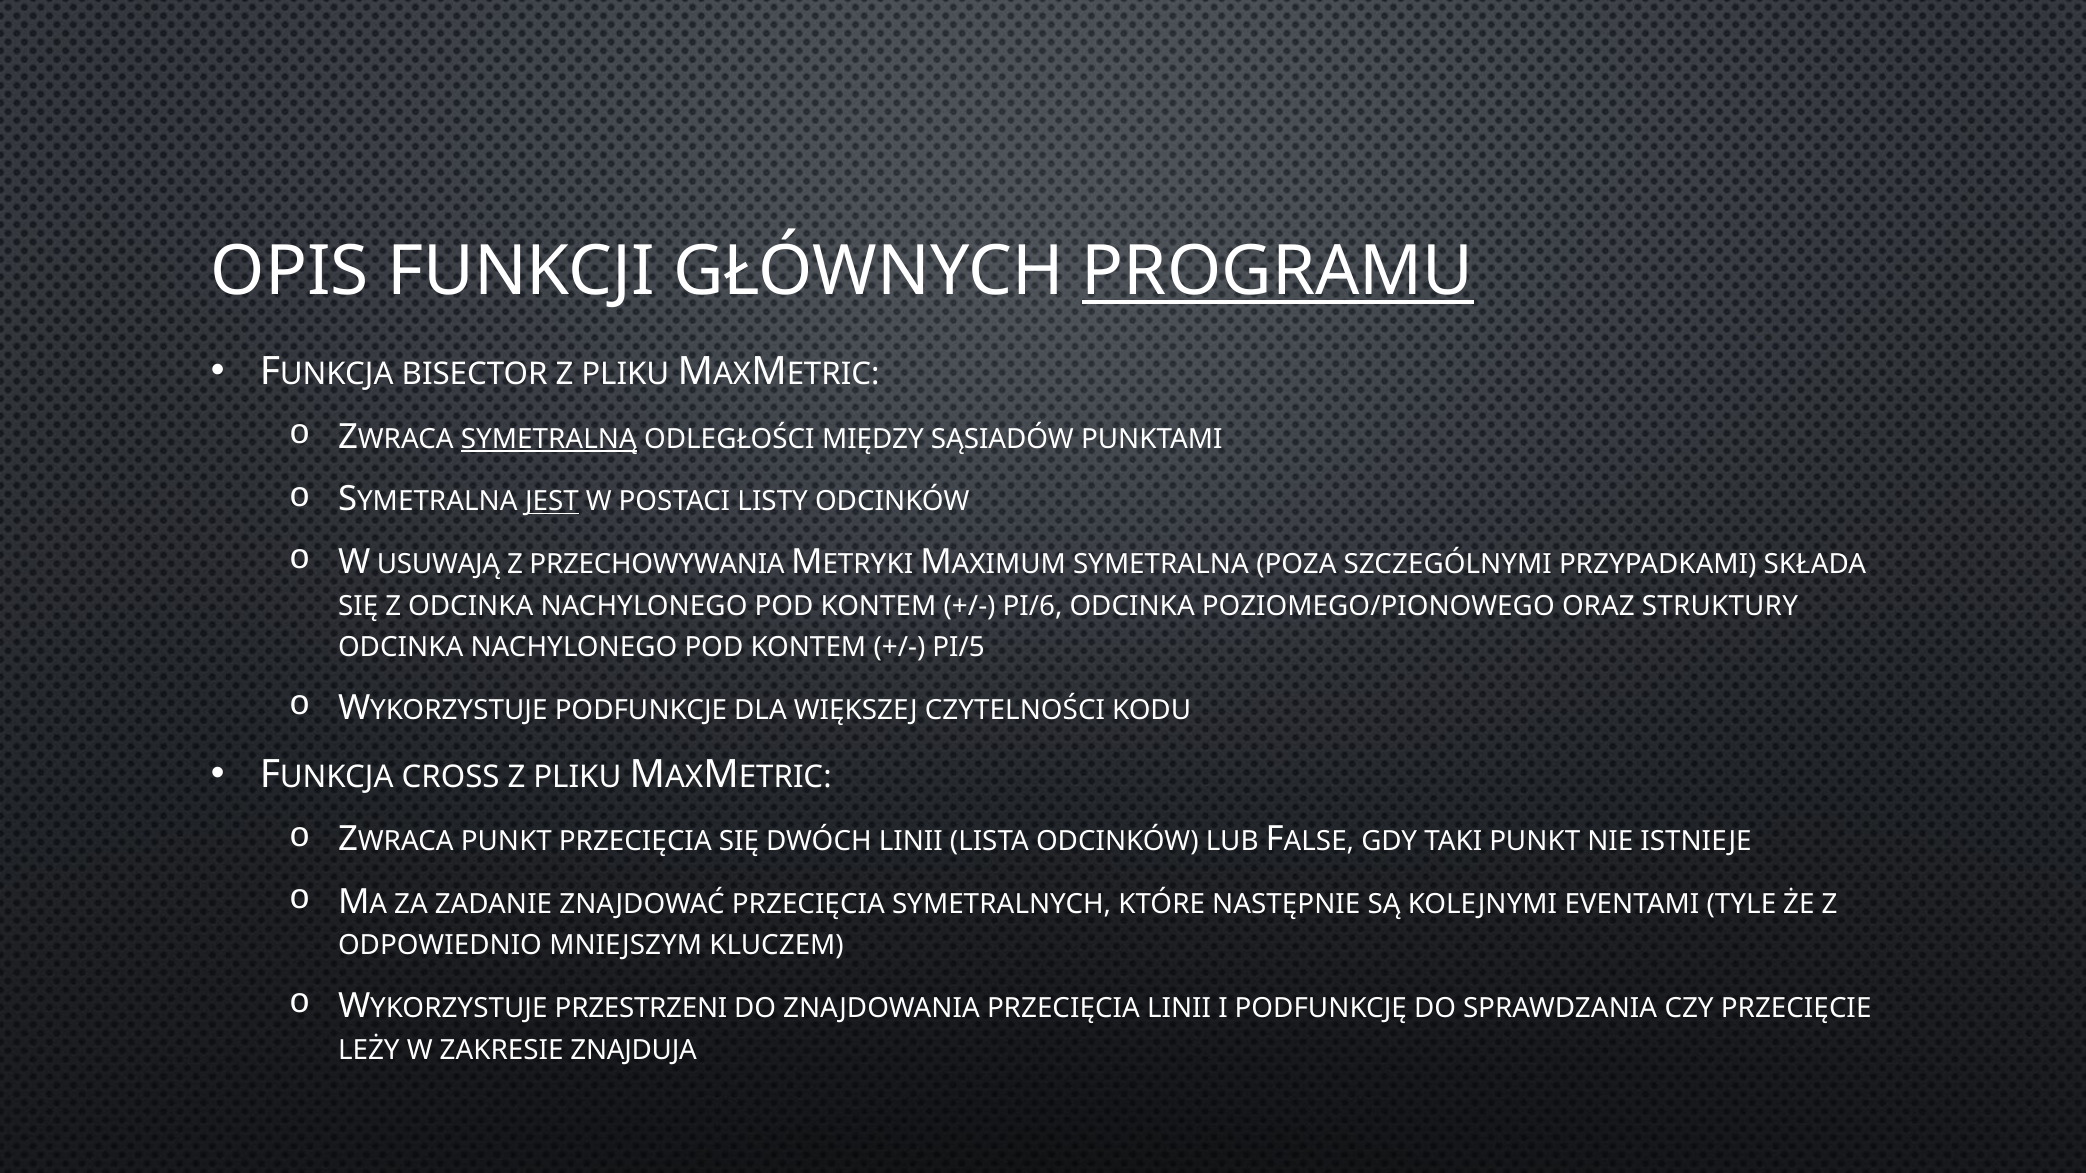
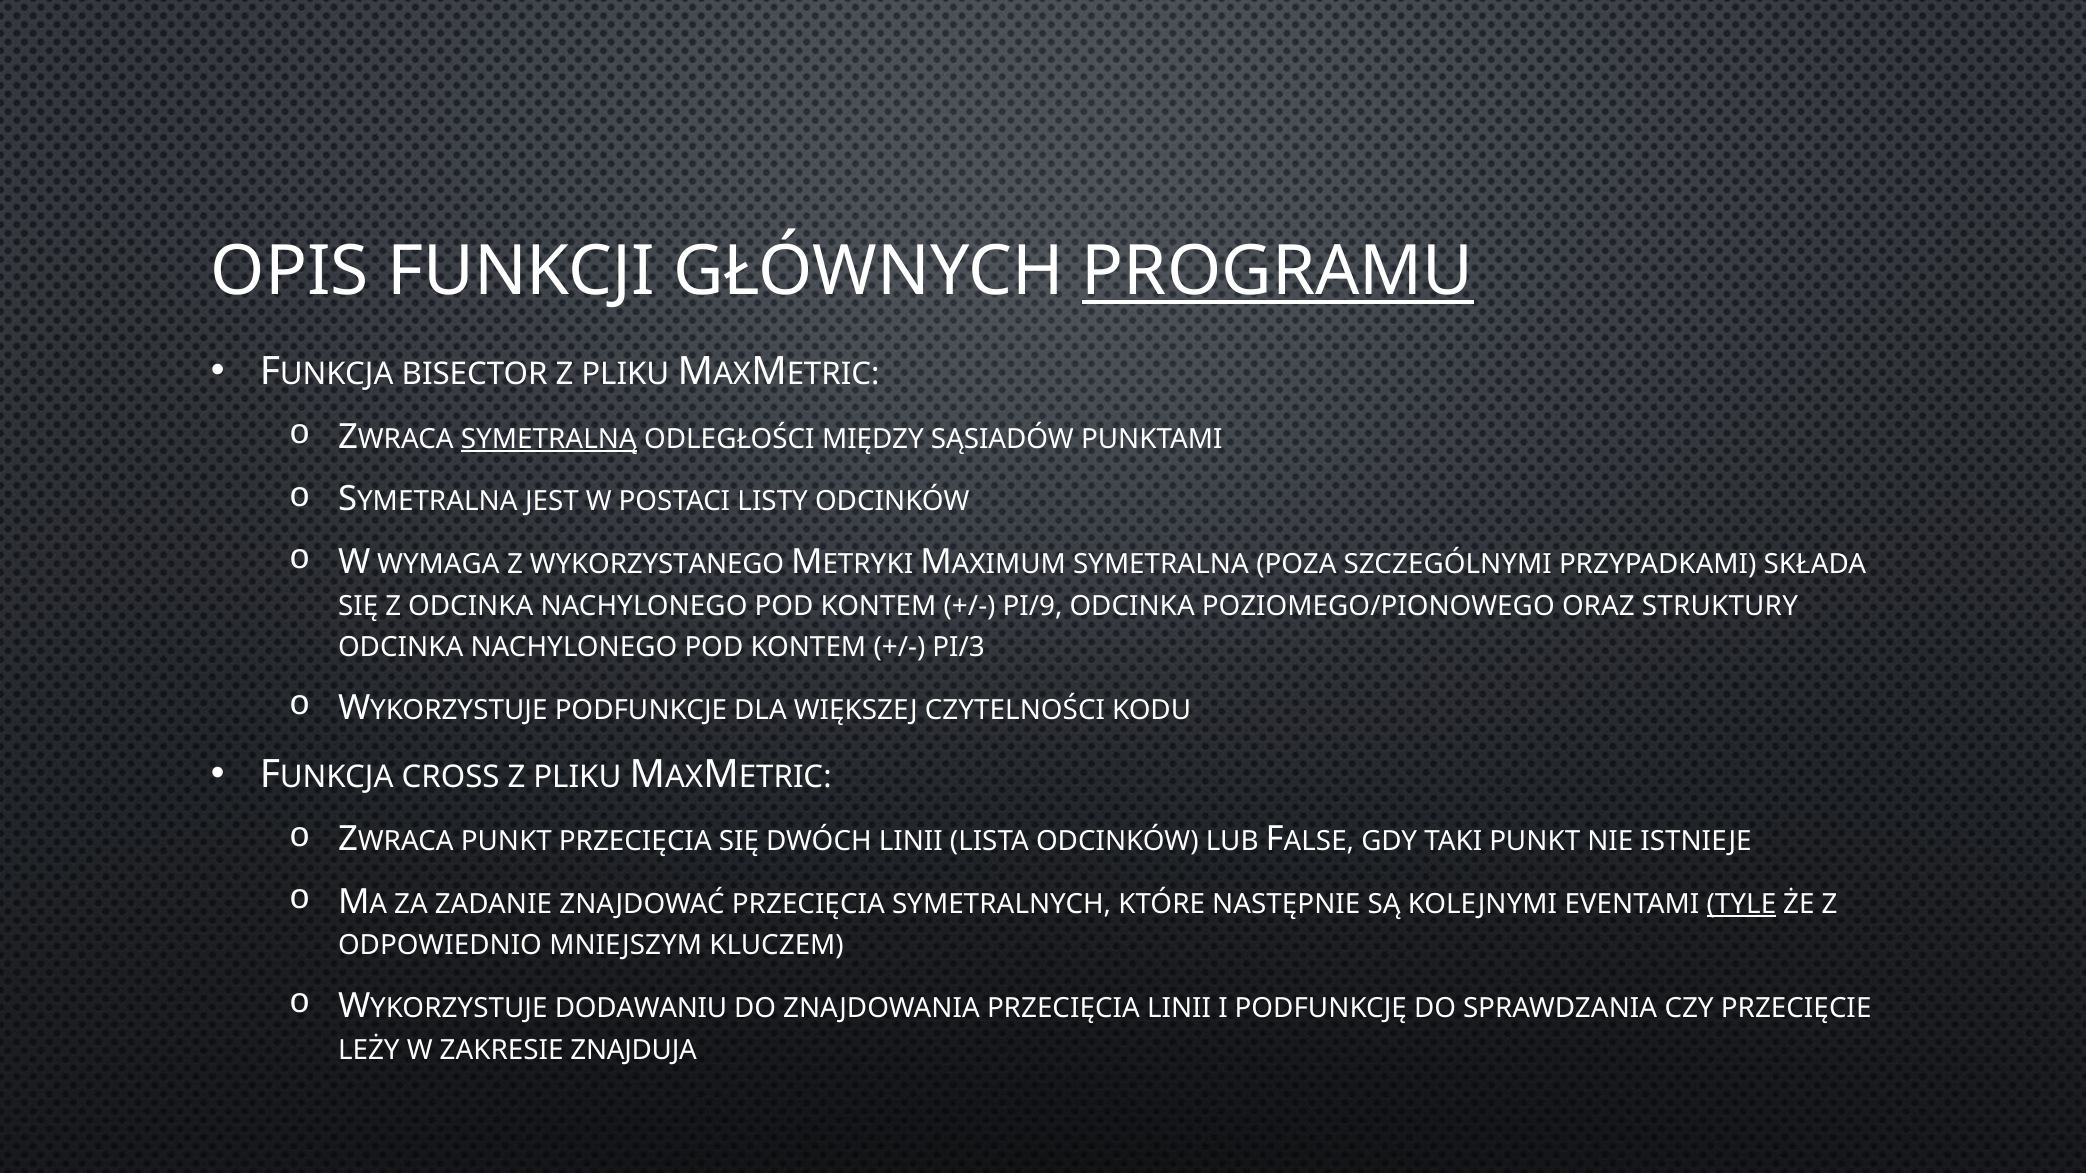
JEST underline: present -> none
USUWAJĄ: USUWAJĄ -> WYMAGA
PRZECHOWYWANIA: PRZECHOWYWANIA -> WYKORZYSTANEGO
PI/6: PI/6 -> PI/9
PI/5: PI/5 -> PI/3
TYLE underline: none -> present
PRZESTRZENI: PRZESTRZENI -> DODAWANIU
